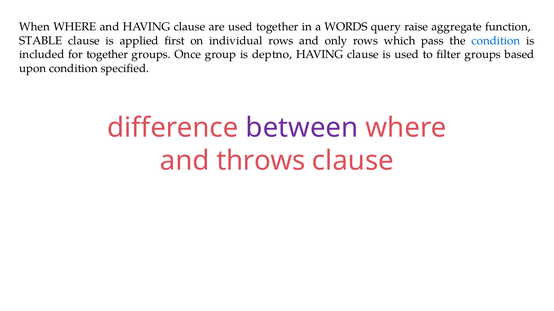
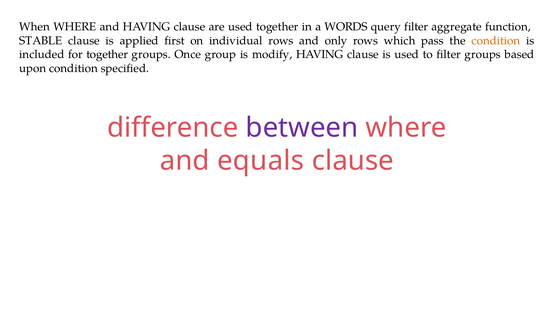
query raise: raise -> filter
condition at (496, 41) colour: blue -> orange
deptno: deptno -> modify
throws: throws -> equals
